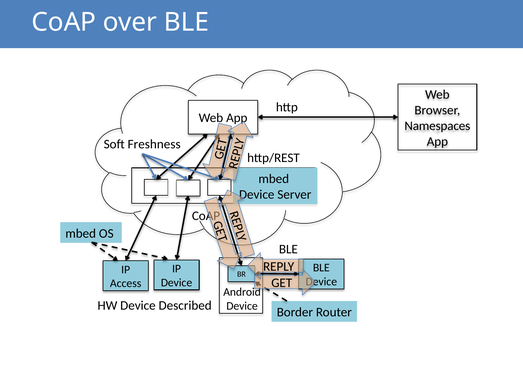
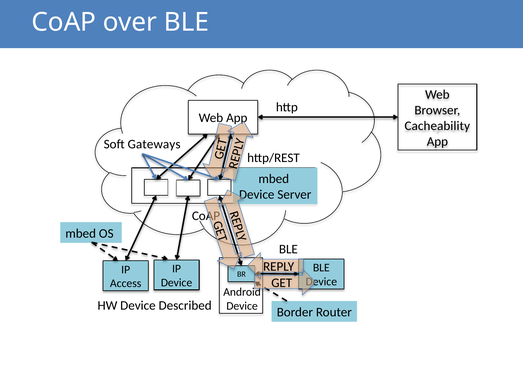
Namespaces: Namespaces -> Cacheability
Freshness: Freshness -> Gateways
